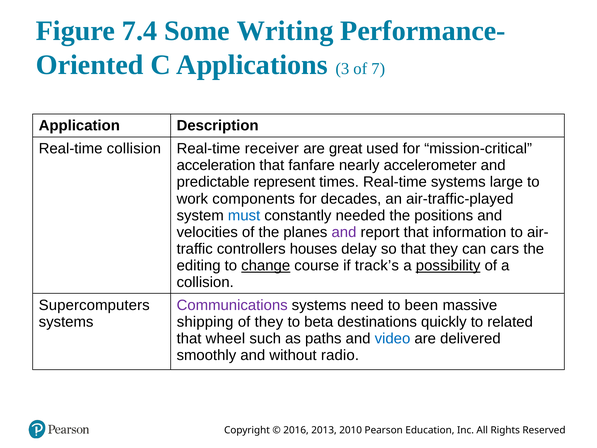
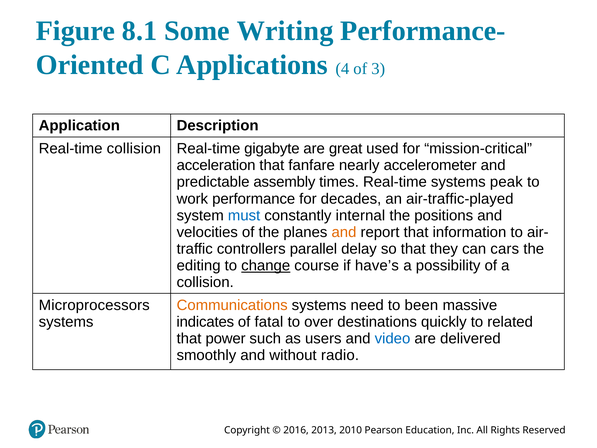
7.4: 7.4 -> 8.1
3: 3 -> 4
7: 7 -> 3
receiver: receiver -> gigabyte
represent: represent -> assembly
large: large -> peak
components: components -> performance
needed: needed -> internal
and at (344, 232) colour: purple -> orange
houses: houses -> parallel
track’s: track’s -> have’s
possibility underline: present -> none
Supercomputers: Supercomputers -> Microprocessors
Communications colour: purple -> orange
shipping: shipping -> indicates
of they: they -> fatal
beta: beta -> over
wheel: wheel -> power
paths: paths -> users
